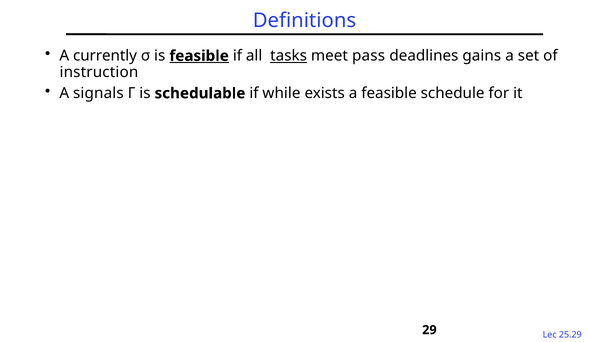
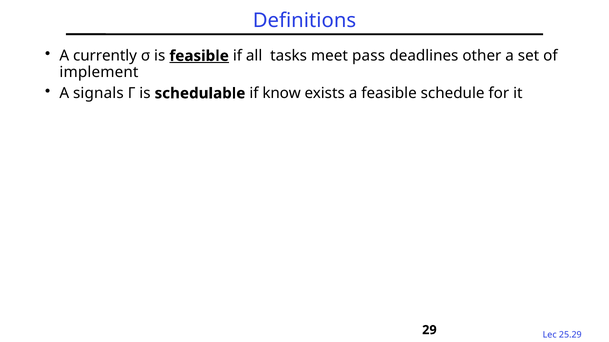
tasks underline: present -> none
gains: gains -> other
instruction: instruction -> implement
while: while -> know
